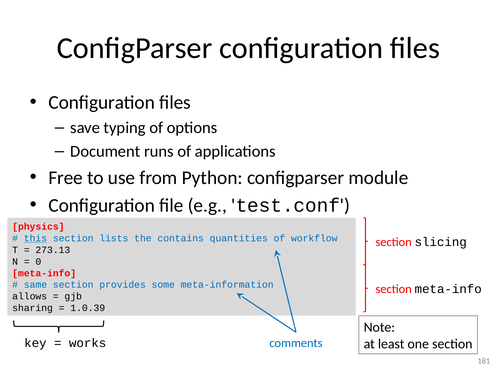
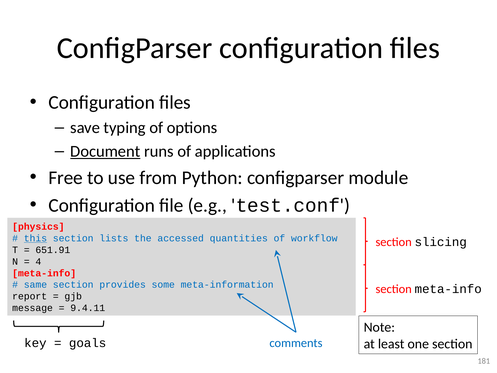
Document underline: none -> present
contains: contains -> accessed
273.13: 273.13 -> 651.91
0: 0 -> 4
allows: allows -> report
sharing: sharing -> message
1.0.39: 1.0.39 -> 9.4.11
works: works -> goals
